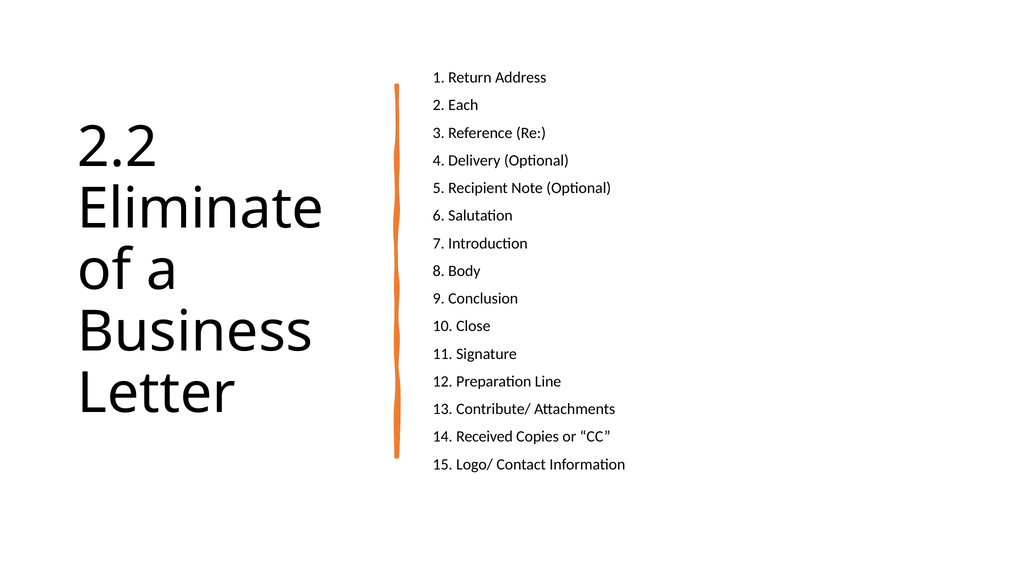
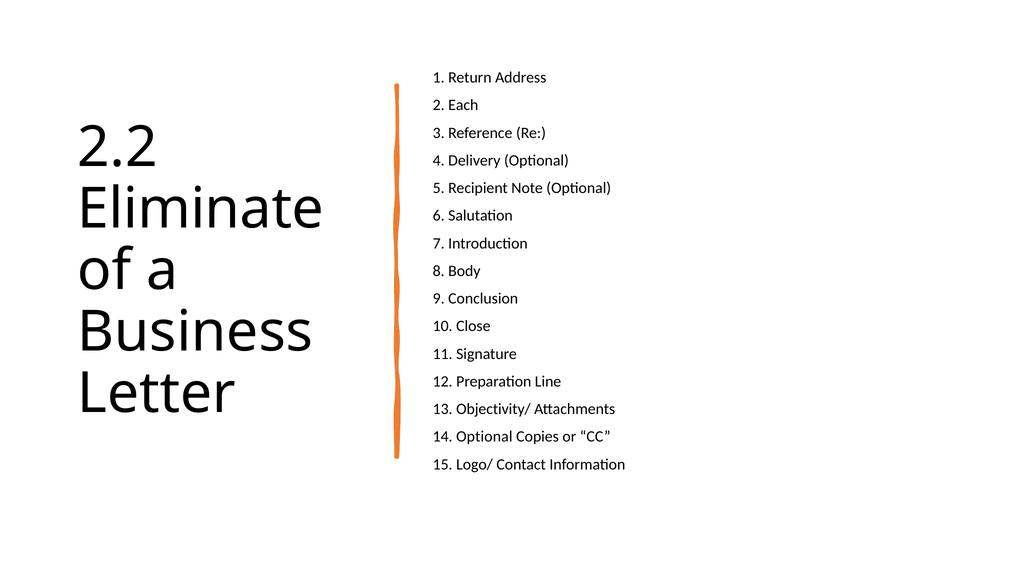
Contribute/: Contribute/ -> Objectivity/
14 Received: Received -> Optional
